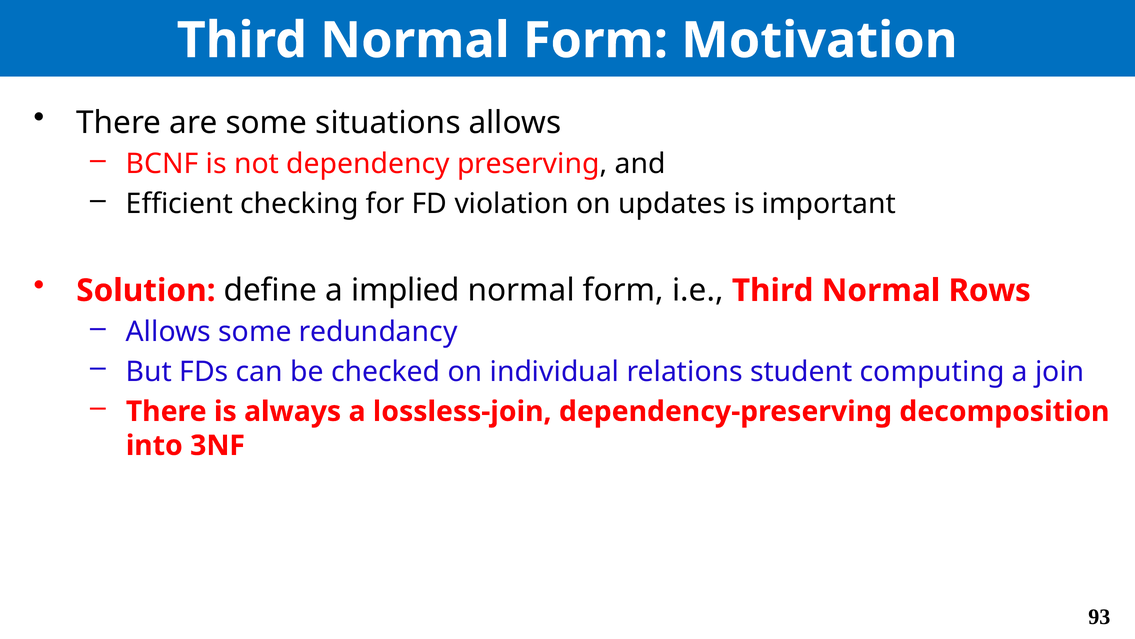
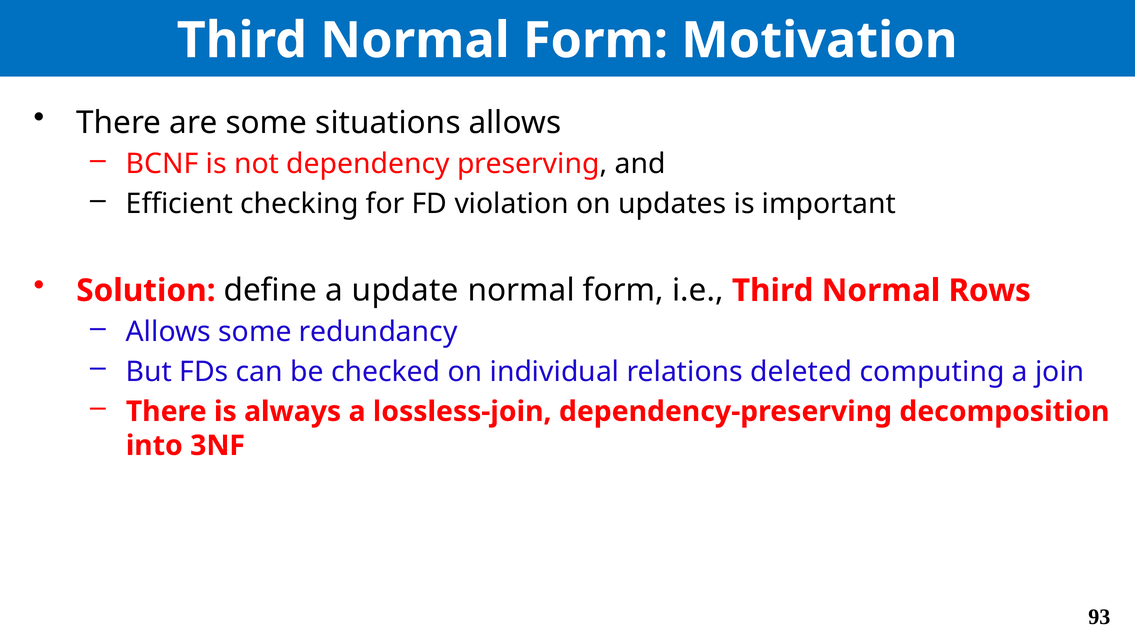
implied: implied -> update
student: student -> deleted
